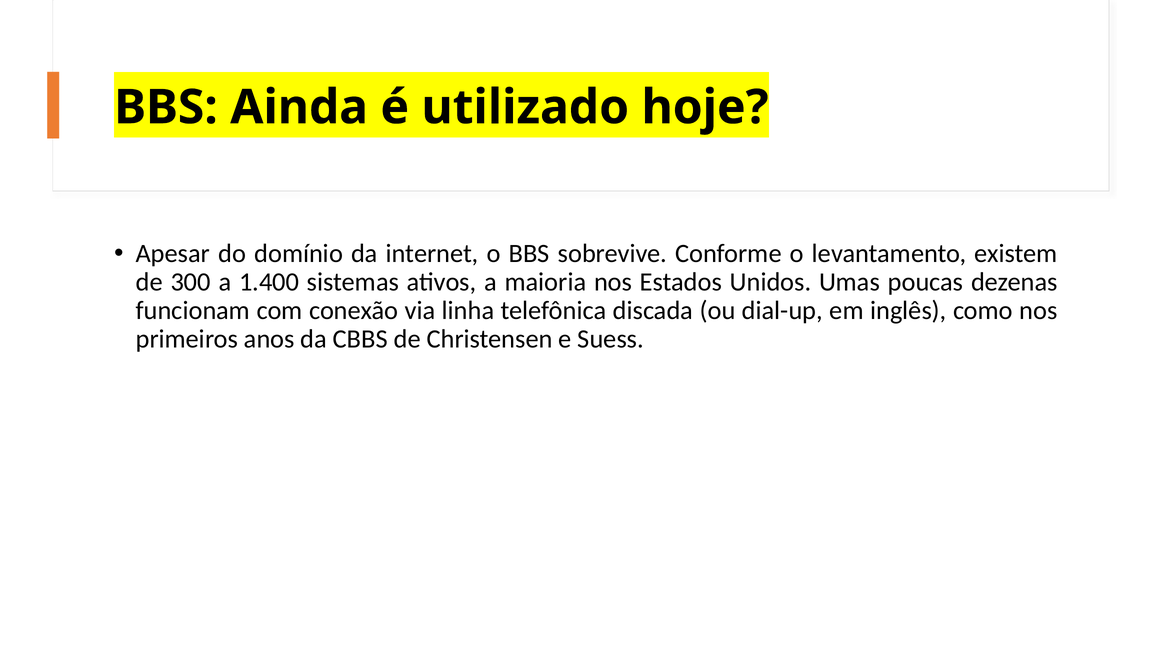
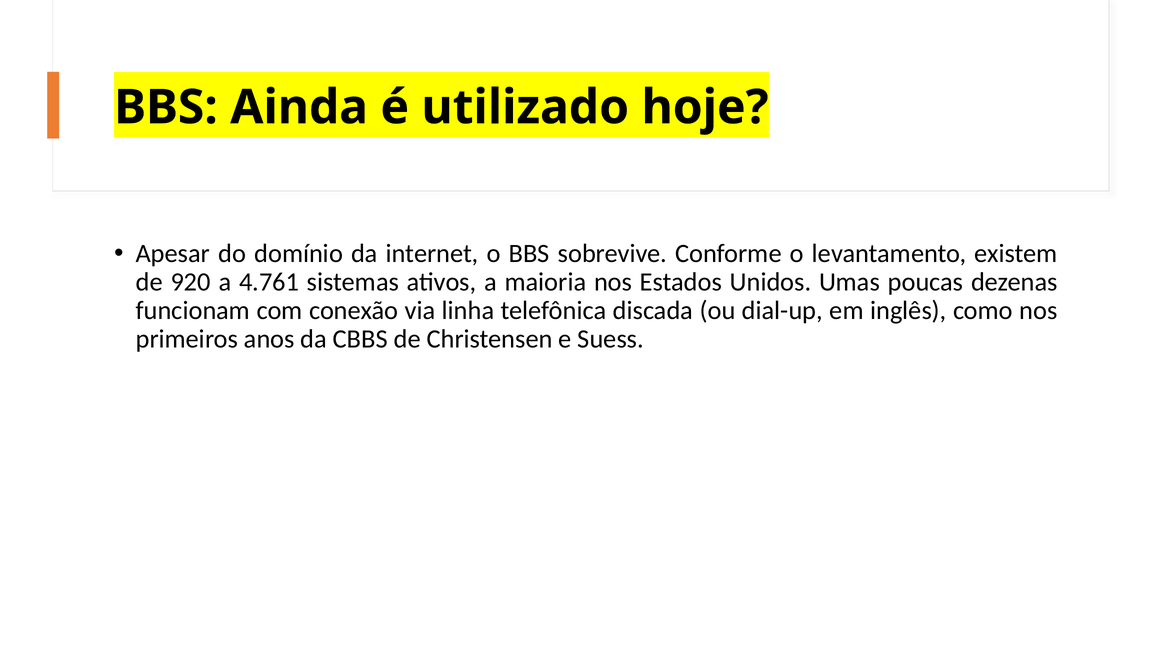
300: 300 -> 920
1.400: 1.400 -> 4.761
